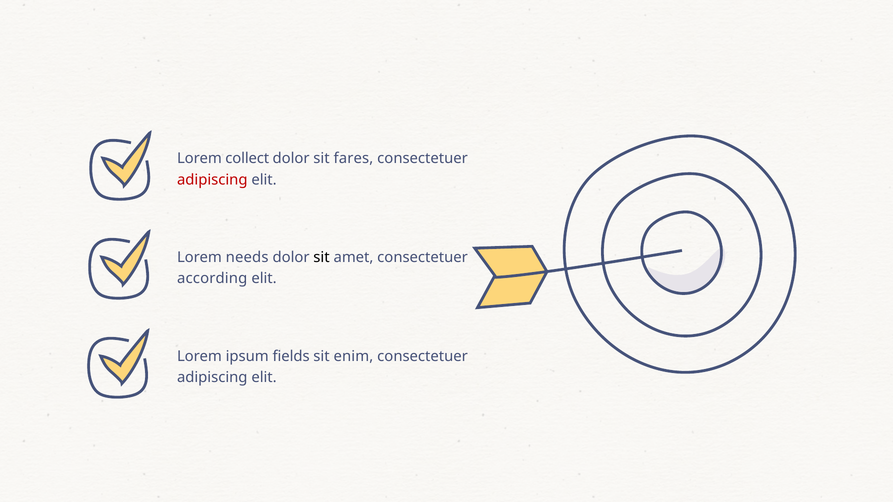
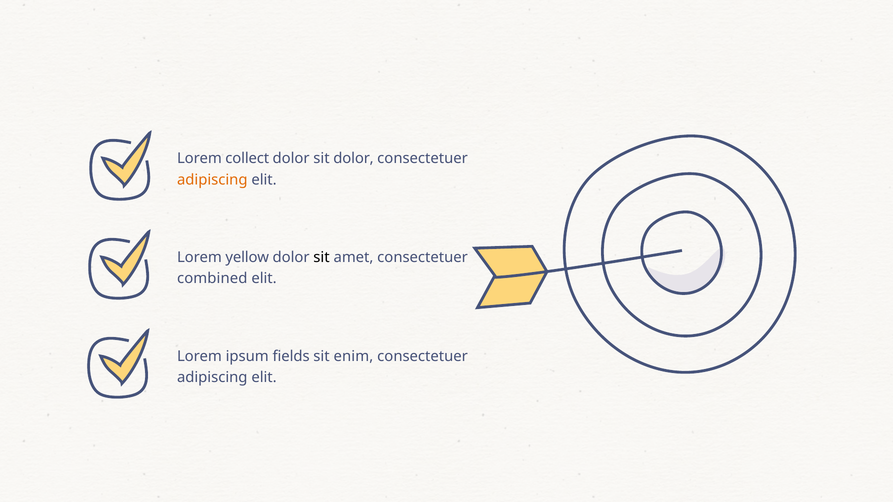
sit fares: fares -> dolor
adipiscing at (212, 180) colour: red -> orange
needs: needs -> yellow
according: according -> combined
